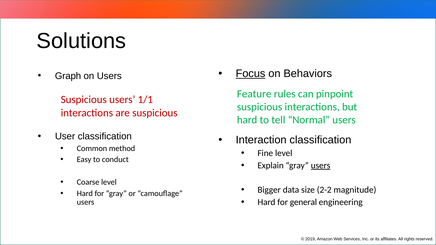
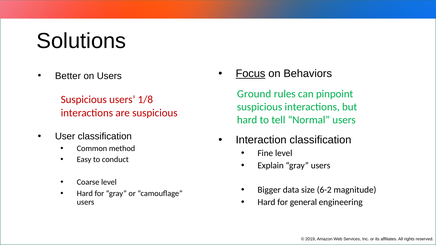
Graph: Graph -> Better
Feature: Feature -> Ground
1/1: 1/1 -> 1/8
users at (321, 166) underline: present -> none
2-2: 2-2 -> 6-2
